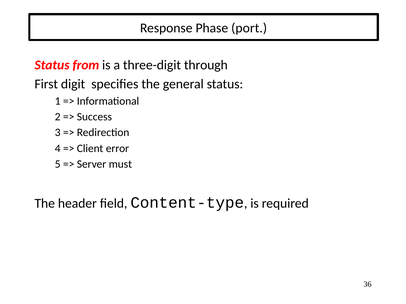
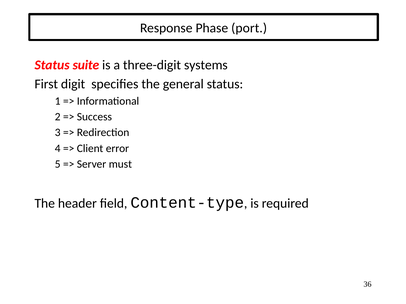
from: from -> suite
through: through -> systems
